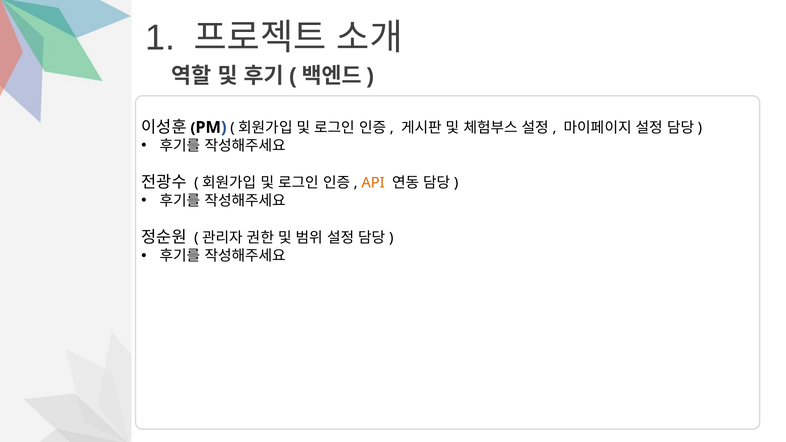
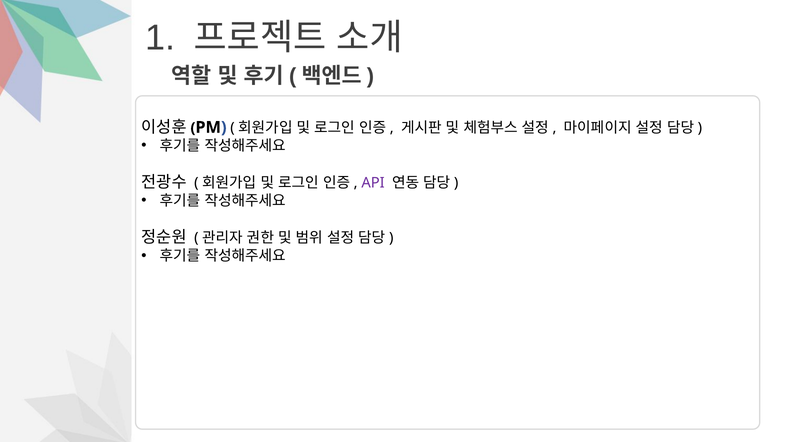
API colour: orange -> purple
